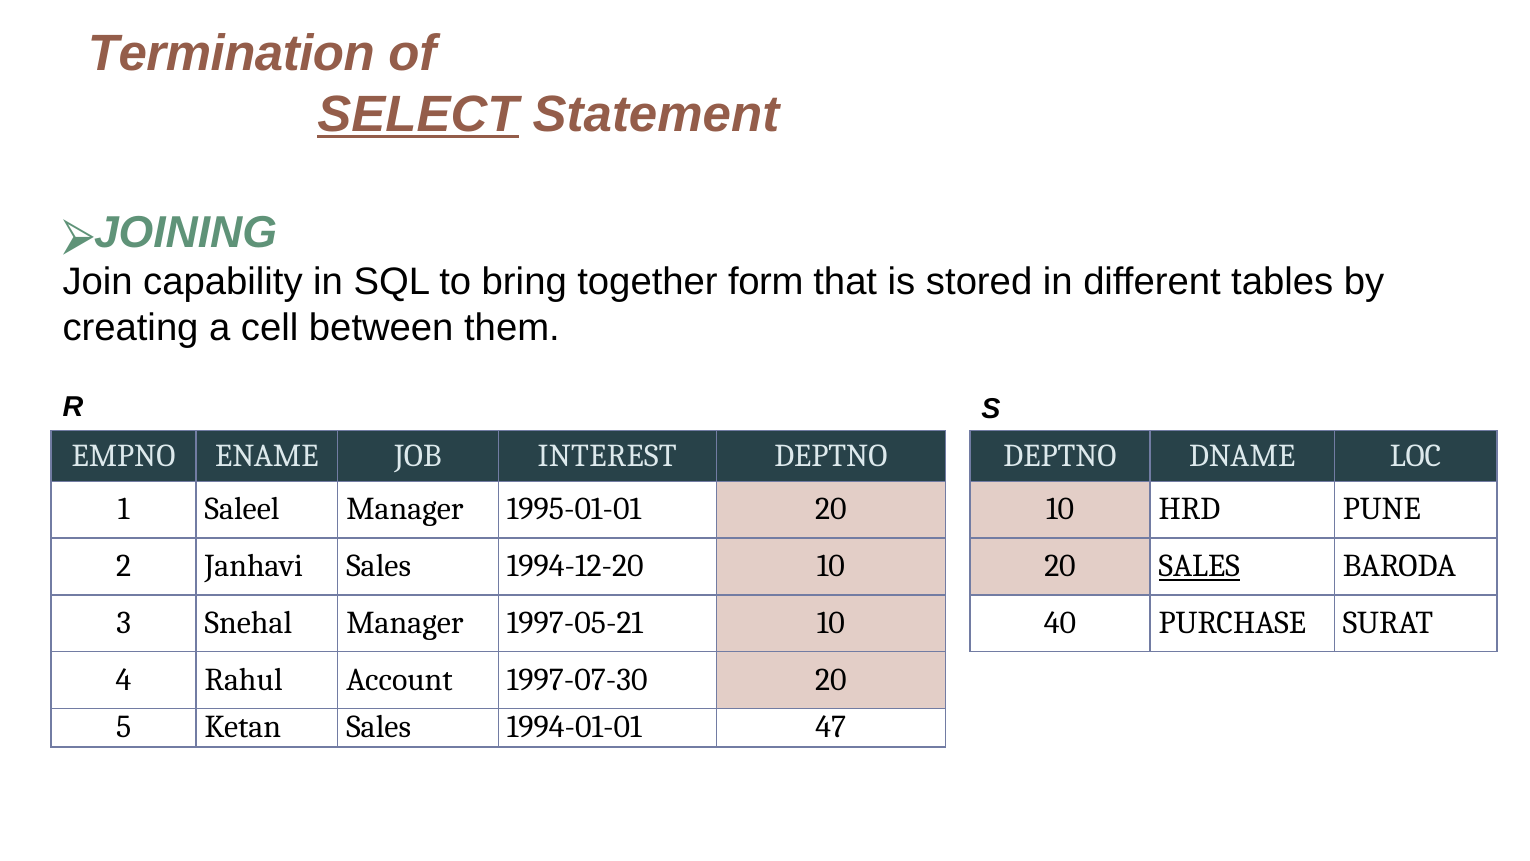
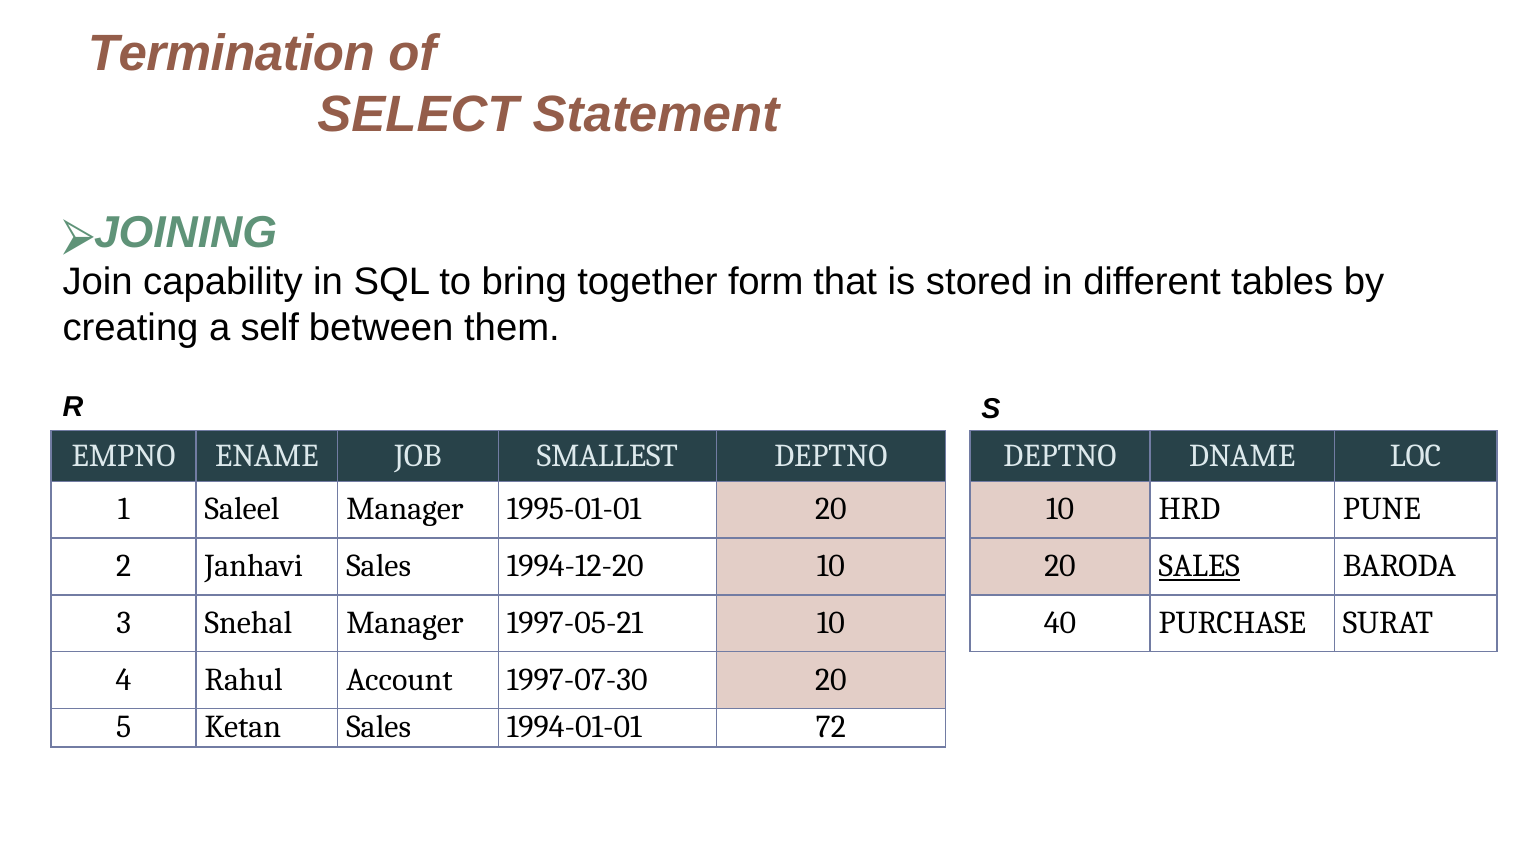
SELECT underline: present -> none
cell: cell -> self
INTEREST: INTEREST -> SMALLEST
47: 47 -> 72
